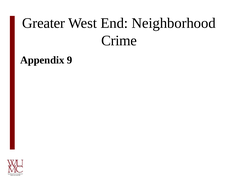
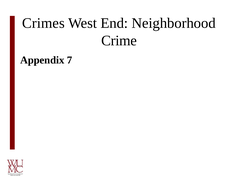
Greater: Greater -> Crimes
9: 9 -> 7
